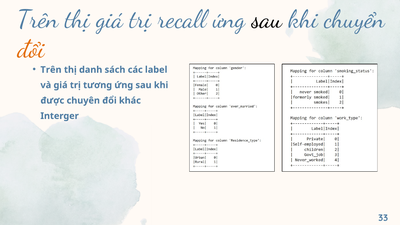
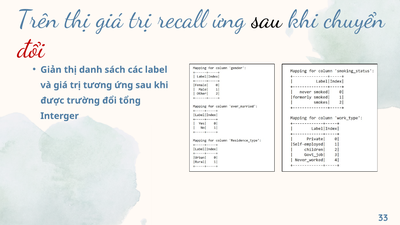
đổi at (31, 49) colour: orange -> red
Trên at (51, 70): Trên -> Giản
chuyên: chuyên -> trường
khác: khác -> tổng
